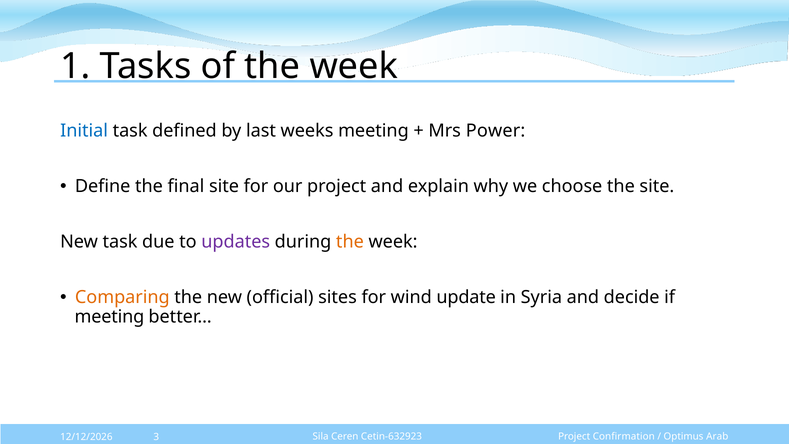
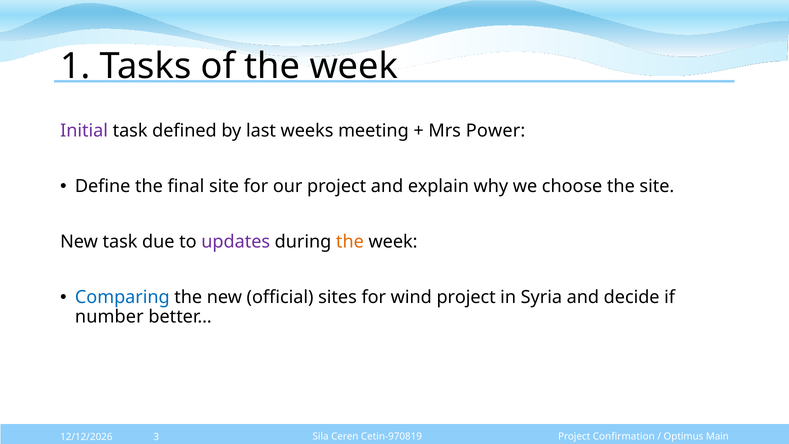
Initial colour: blue -> purple
Comparing colour: orange -> blue
wind update: update -> project
meeting at (109, 317): meeting -> number
Cetin-632923: Cetin-632923 -> Cetin-970819
Arab: Arab -> Main
